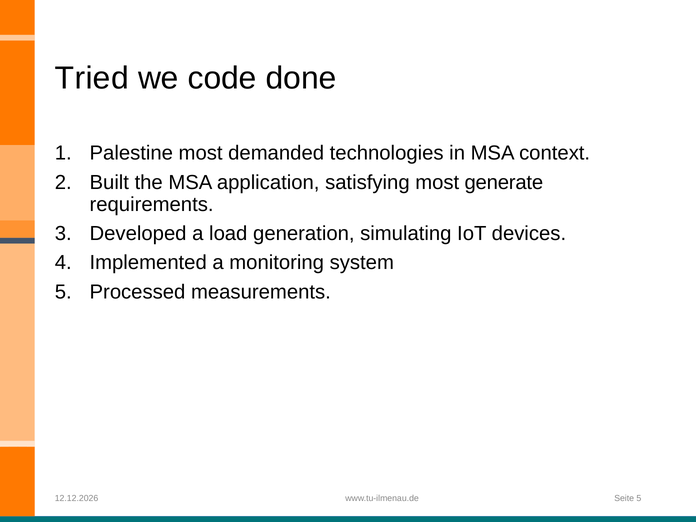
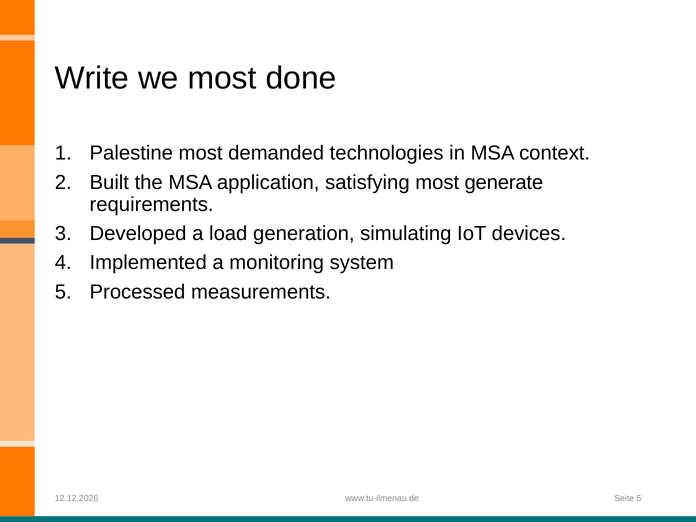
Tried: Tried -> Write
we code: code -> most
